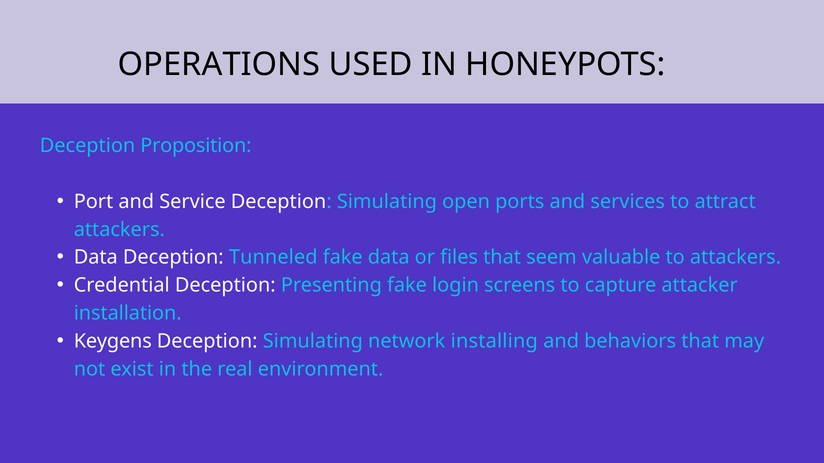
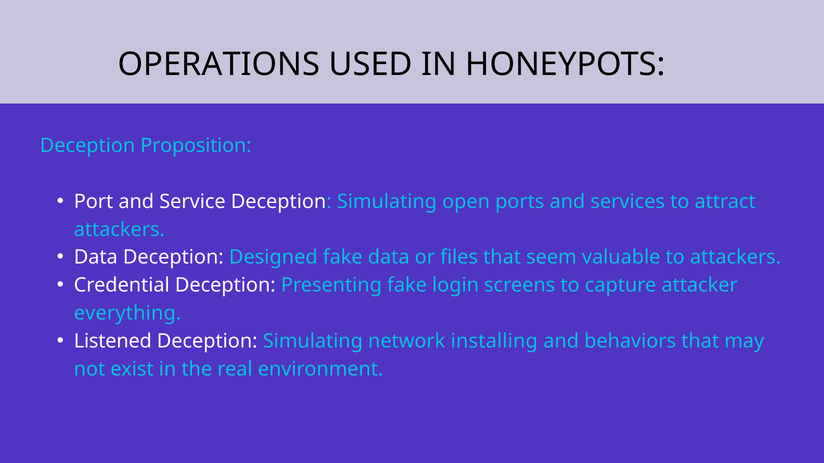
Tunneled: Tunneled -> Designed
installation: installation -> everything
Keygens: Keygens -> Listened
